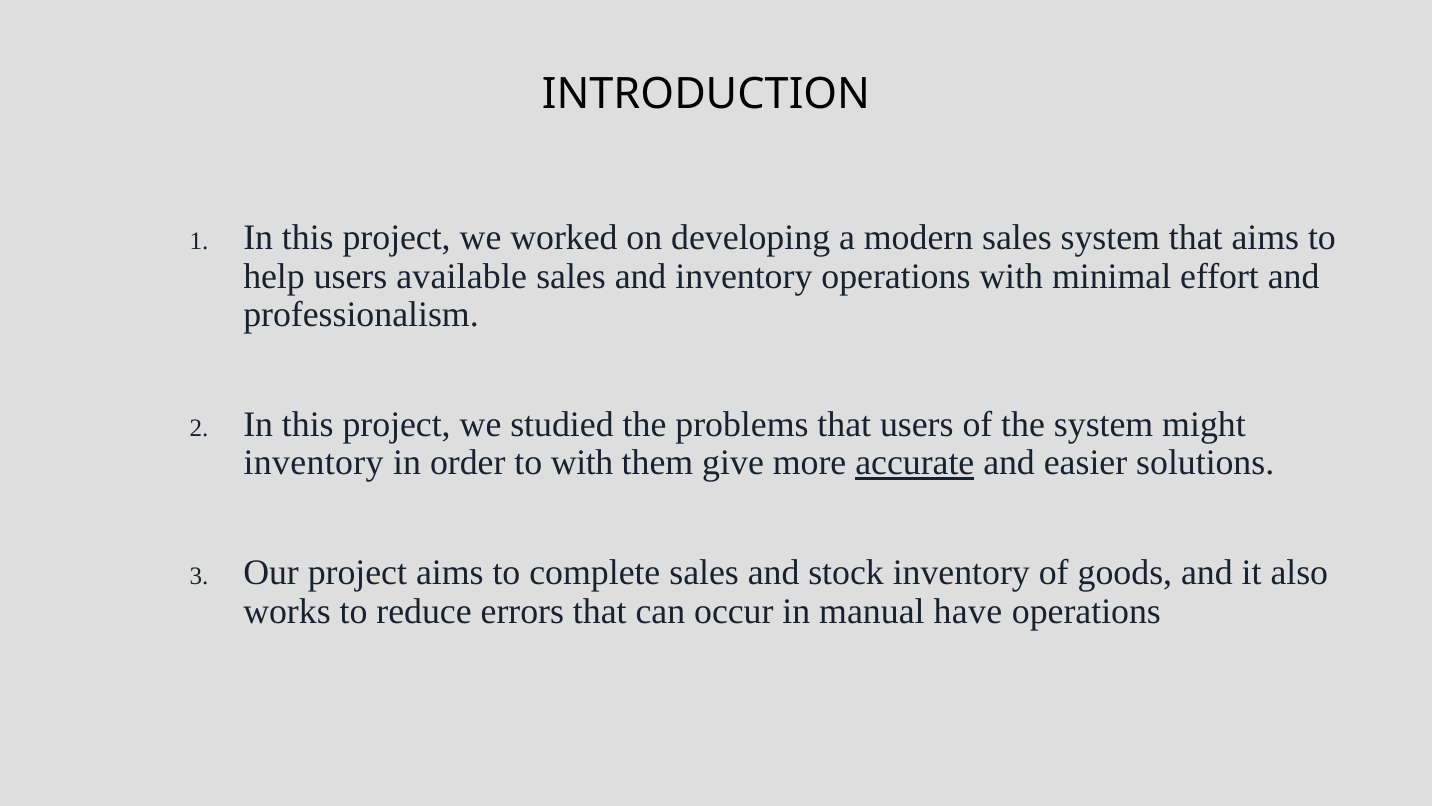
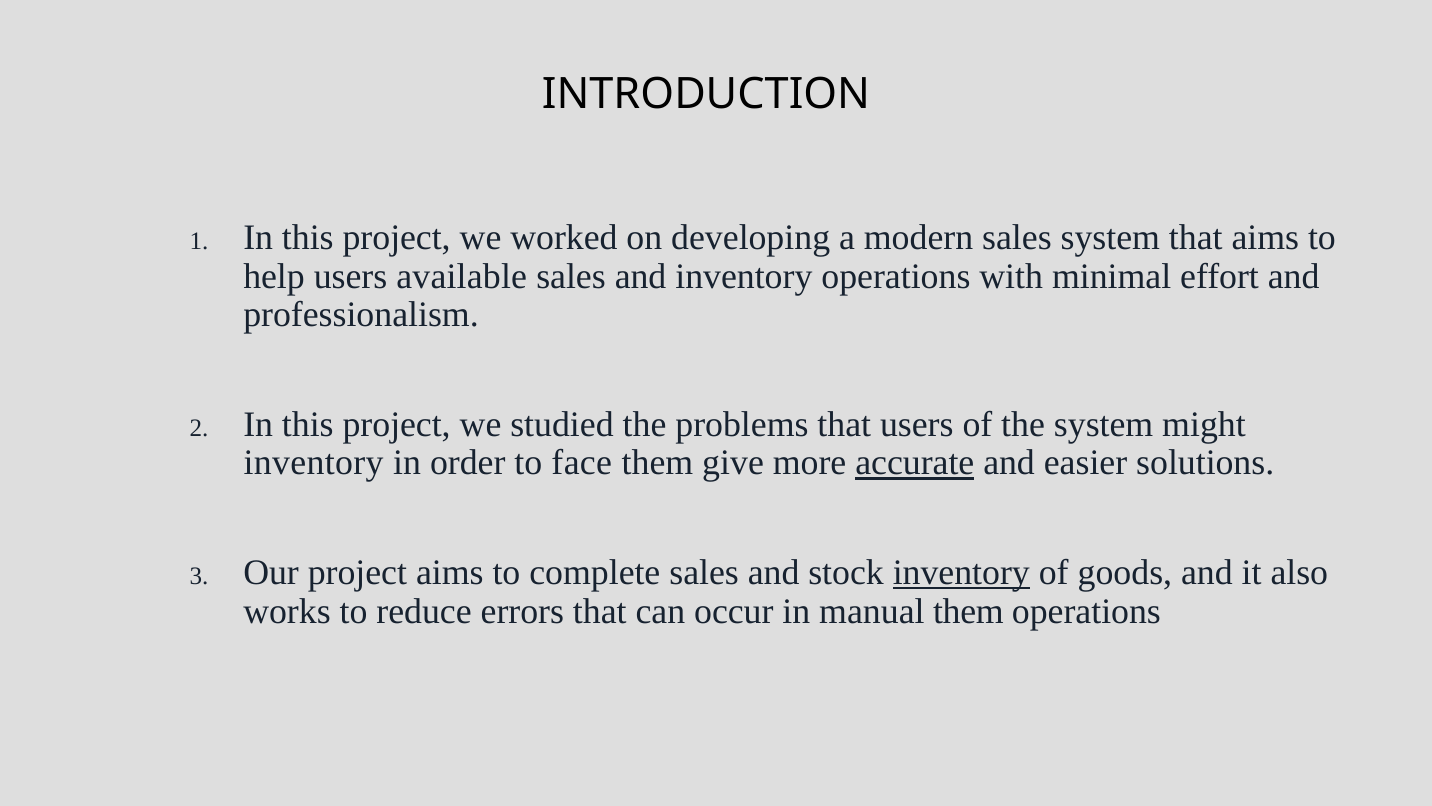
to with: with -> face
inventory at (961, 572) underline: none -> present
manual have: have -> them
